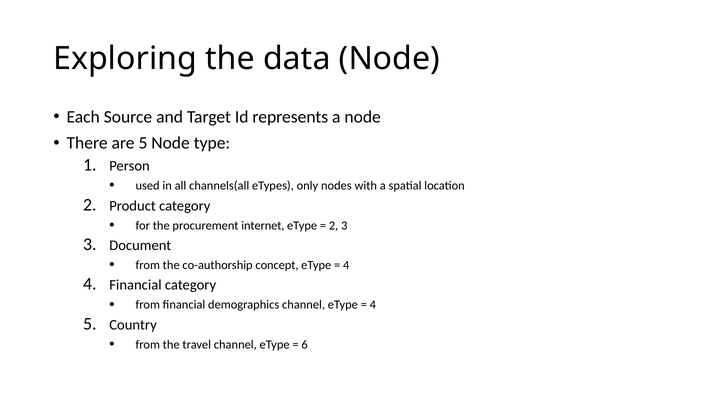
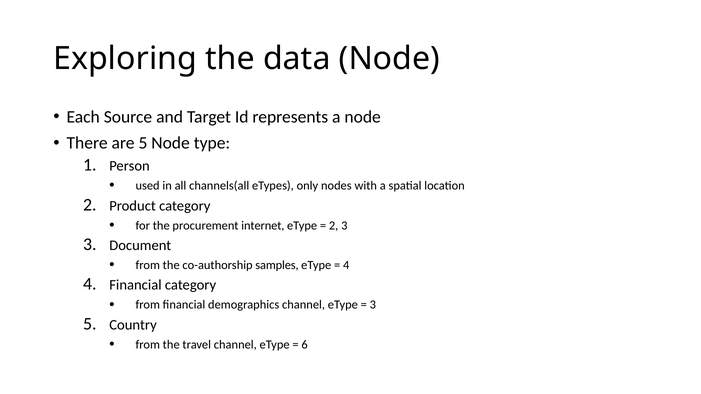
concept: concept -> samples
4 at (373, 305): 4 -> 3
